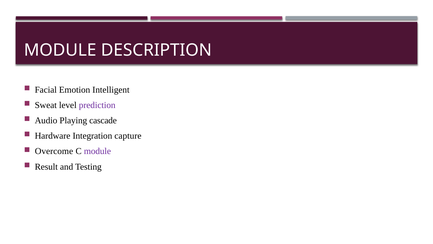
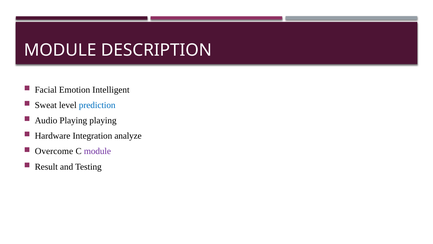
prediction colour: purple -> blue
Playing cascade: cascade -> playing
capture: capture -> analyze
